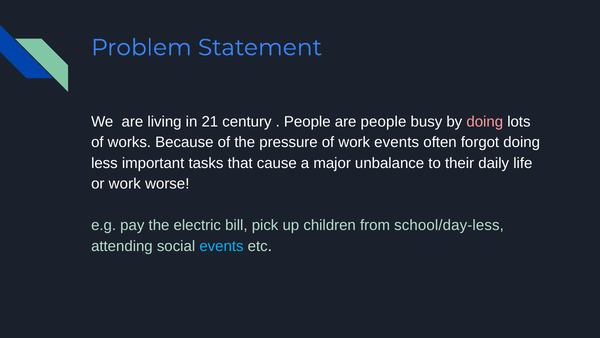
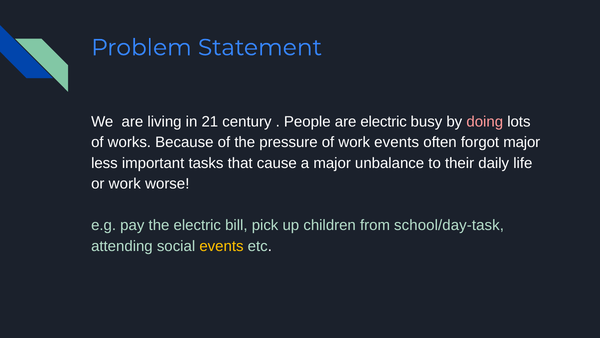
are people: people -> electric
forgot doing: doing -> major
school/day-less: school/day-less -> school/day-task
events at (221, 246) colour: light blue -> yellow
